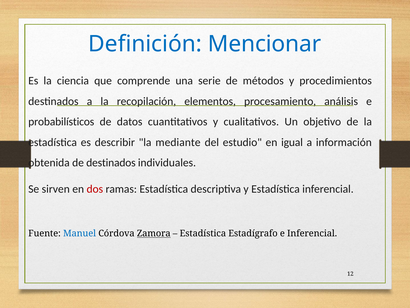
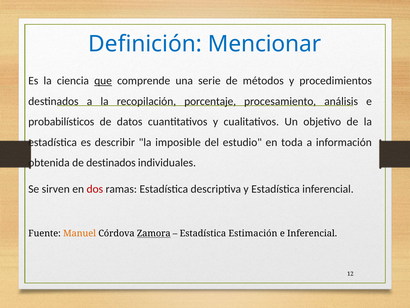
que underline: none -> present
elementos: elementos -> porcentaje
mediante: mediante -> imposible
igual: igual -> toda
Manuel colour: blue -> orange
Estadígrafo: Estadígrafo -> Estimación
